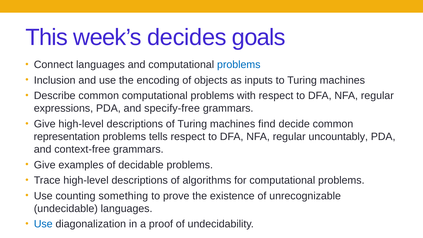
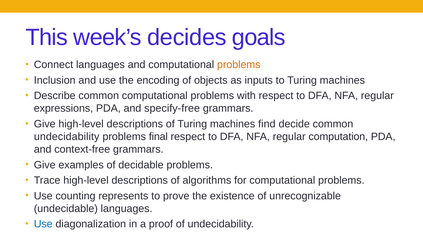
problems at (239, 65) colour: blue -> orange
representation at (67, 137): representation -> undecidability
tells: tells -> final
uncountably: uncountably -> computation
something: something -> represents
